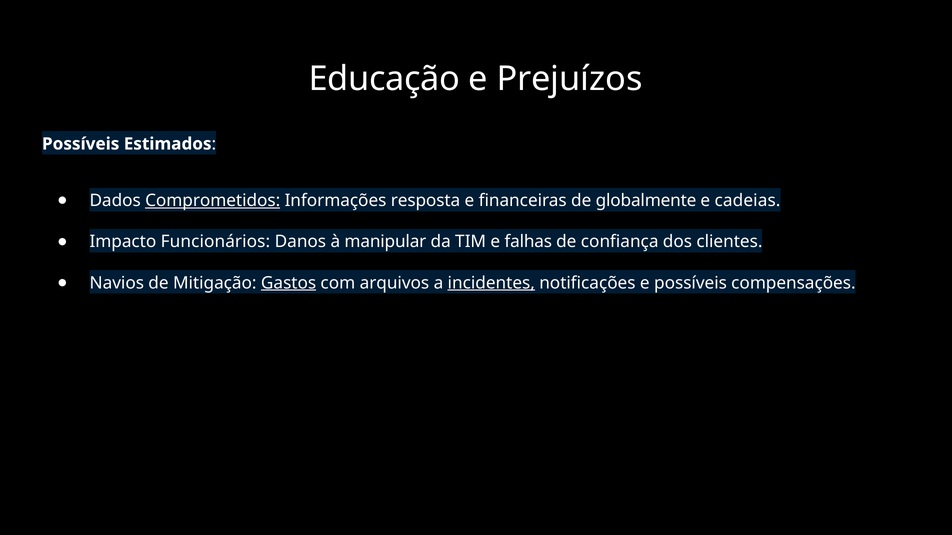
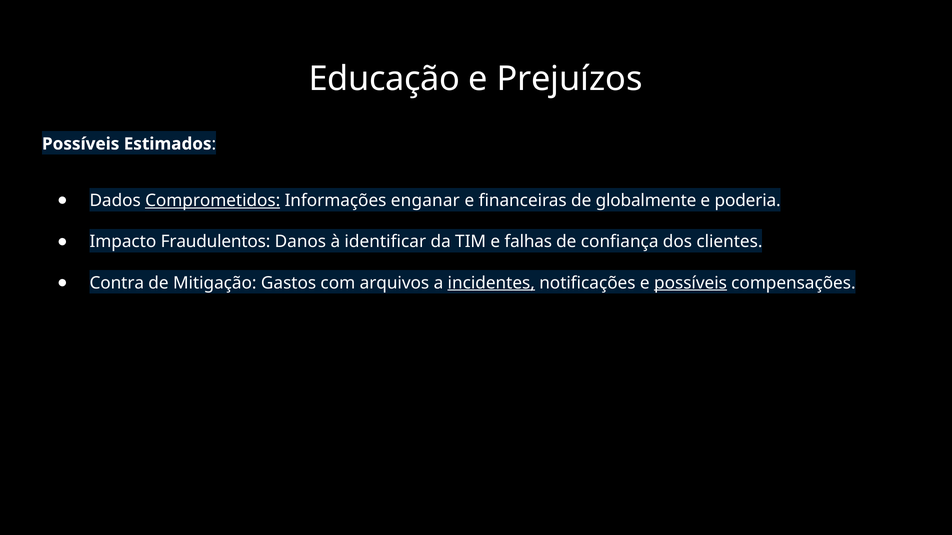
resposta: resposta -> enganar
cadeias: cadeias -> poderia
Funcionários: Funcionários -> Fraudulentos
manipular: manipular -> identificar
Navios: Navios -> Contra
Gastos underline: present -> none
possíveis at (691, 283) underline: none -> present
